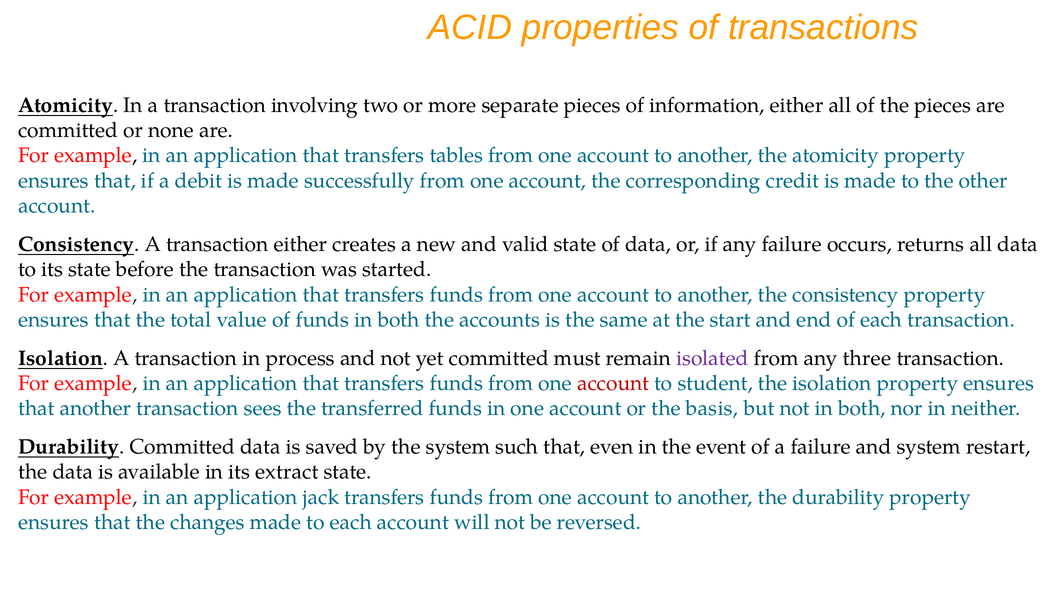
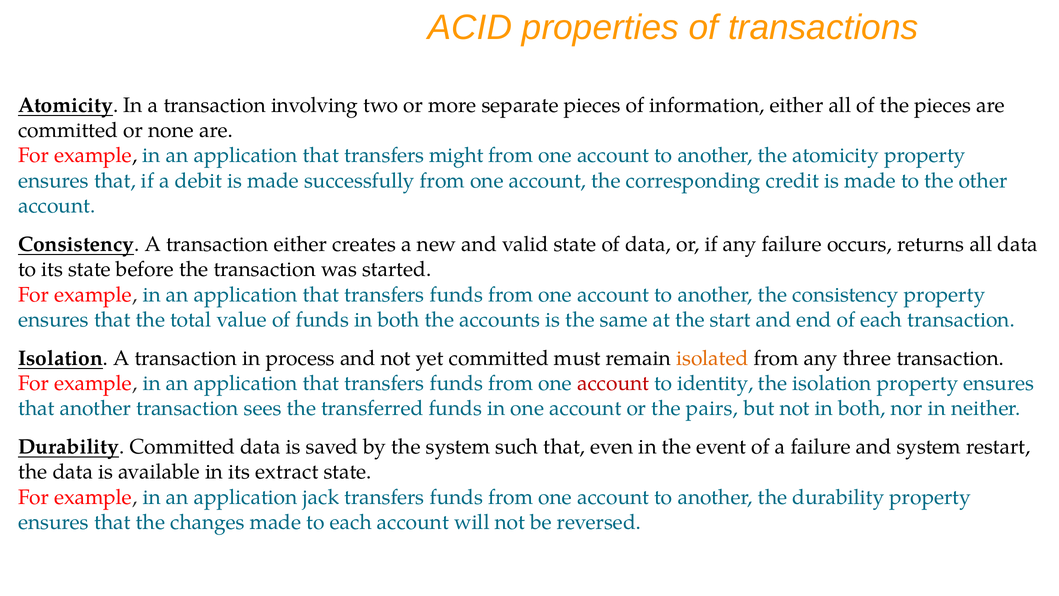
tables: tables -> might
isolated colour: purple -> orange
student: student -> identity
basis: basis -> pairs
